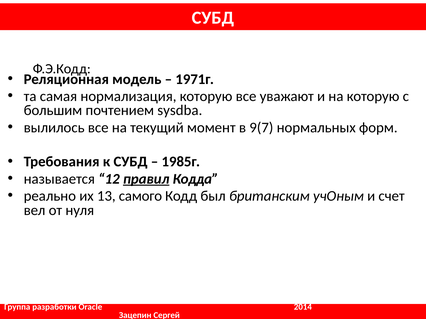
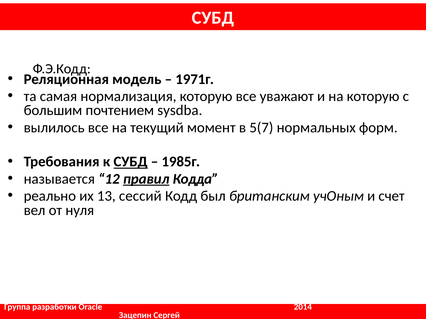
9(7: 9(7 -> 5(7
СУБД at (131, 162) underline: none -> present
самого: самого -> сессий
